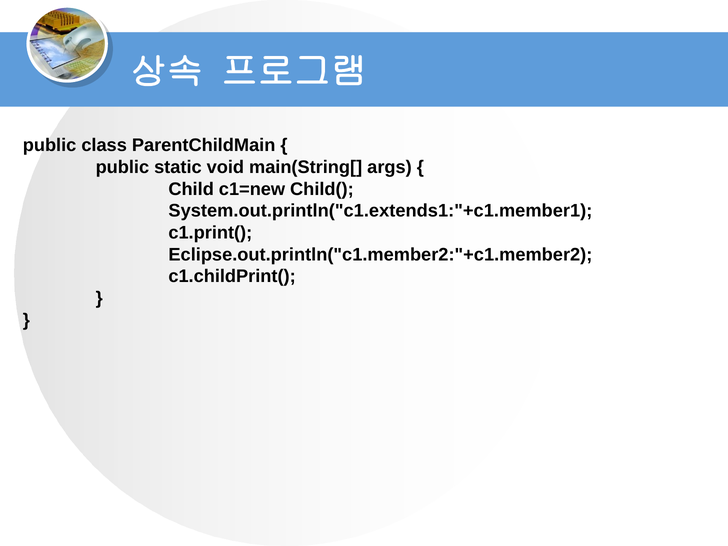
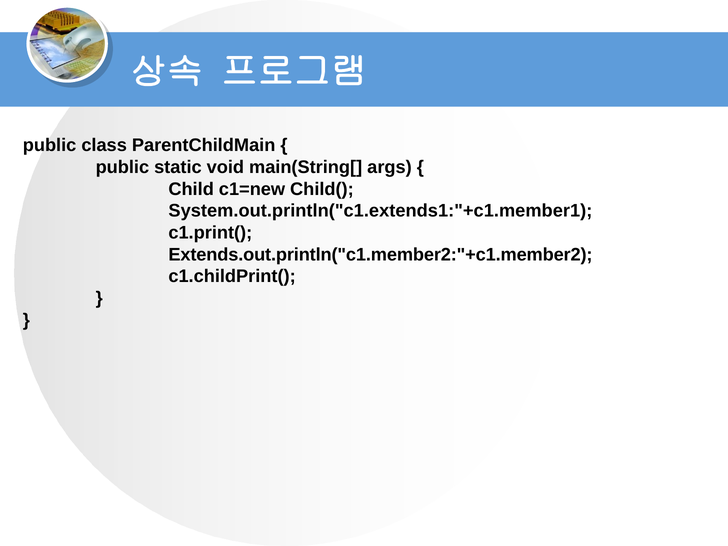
Eclipse.out.println("c1.member2:"+c1.member2: Eclipse.out.println("c1.member2:"+c1.member2 -> Extends.out.println("c1.member2:"+c1.member2
